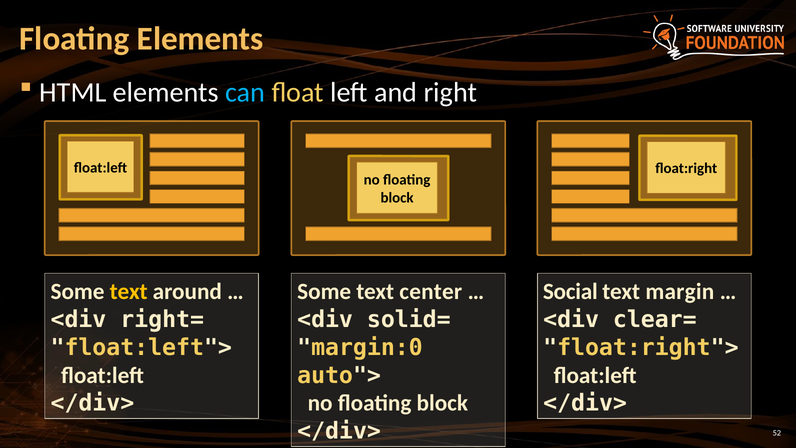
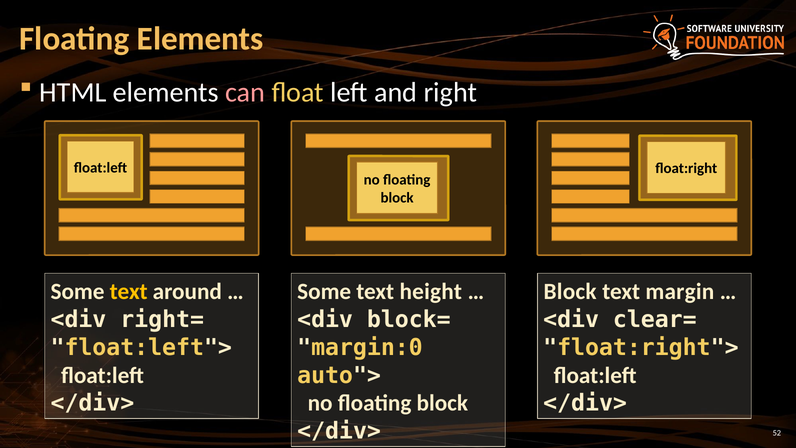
can colour: light blue -> pink
center: center -> height
Social at (570, 292): Social -> Block
solid=: solid= -> block=
